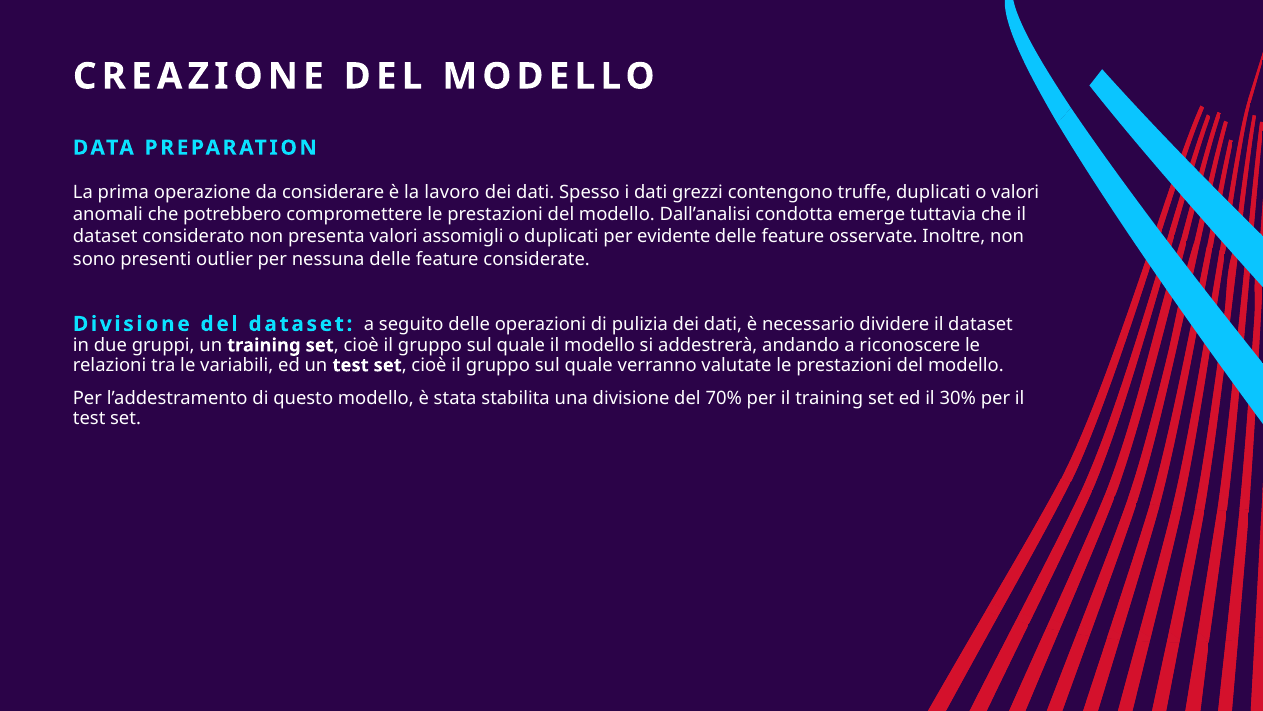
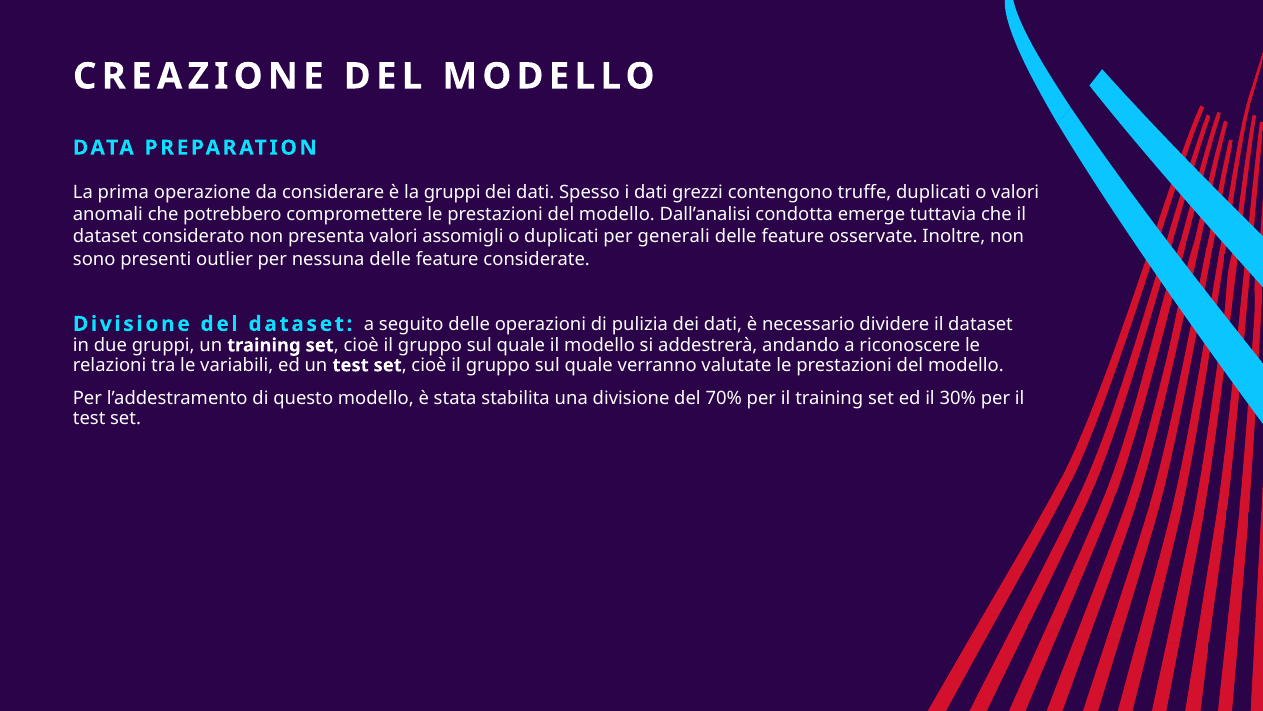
la lavoro: lavoro -> gruppi
evidente: evidente -> generali
